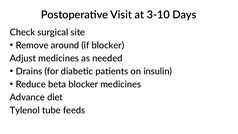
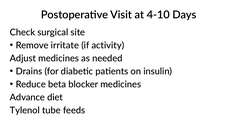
3-10: 3-10 -> 4-10
around: around -> irritate
if blocker: blocker -> activity
